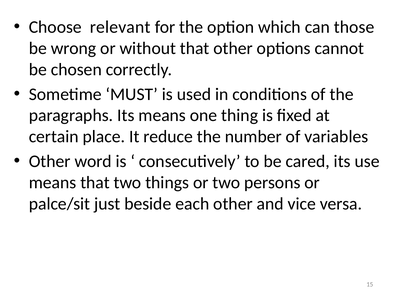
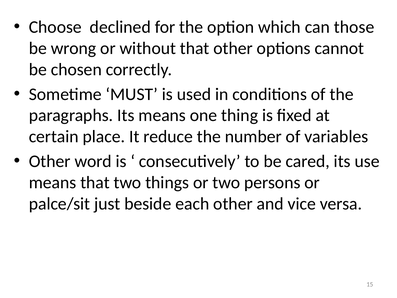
relevant: relevant -> declined
